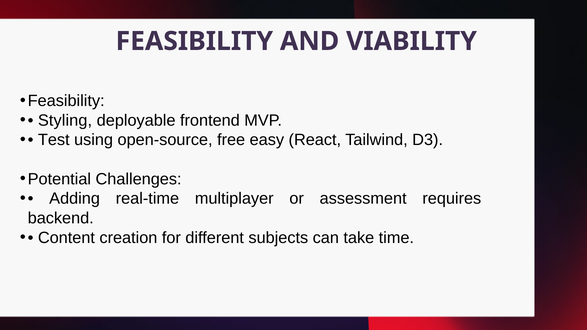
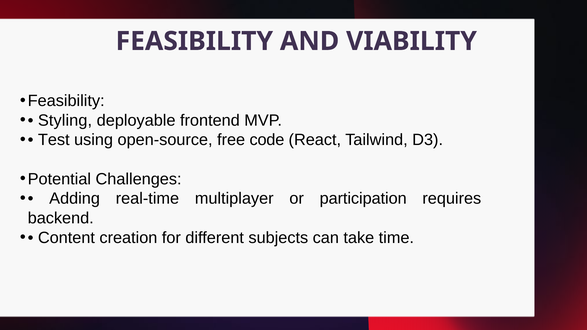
easy: easy -> code
assessment: assessment -> participation
